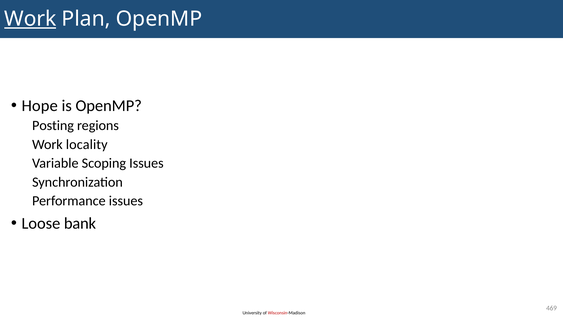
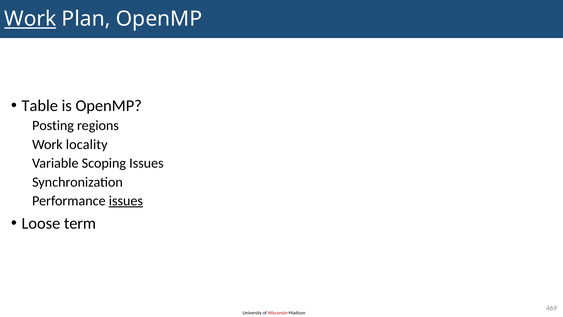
Hope: Hope -> Table
issues at (126, 201) underline: none -> present
bank: bank -> term
